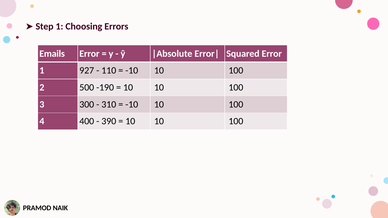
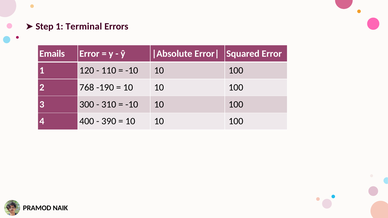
Choosing: Choosing -> Terminal
927: 927 -> 120
500: 500 -> 768
